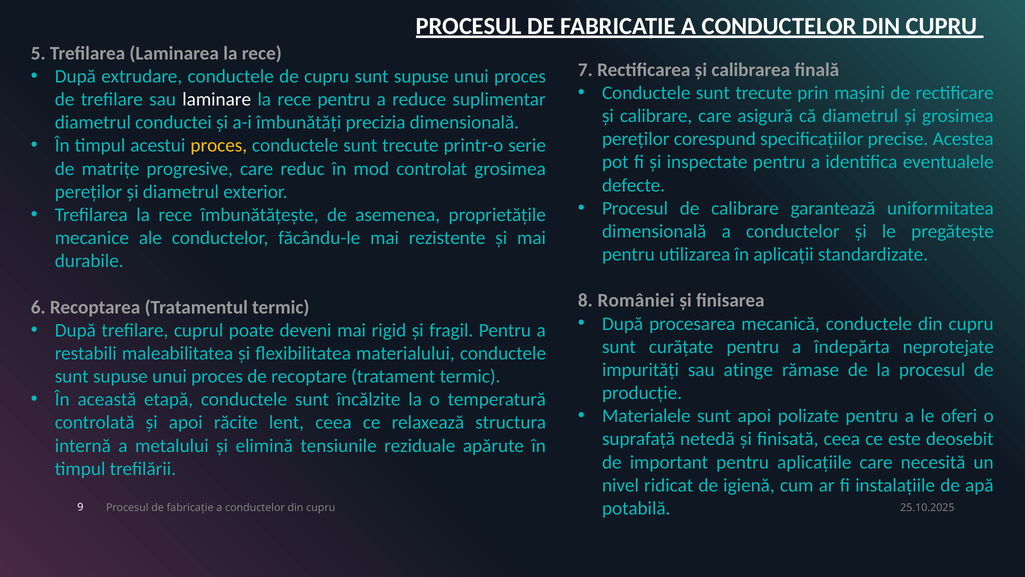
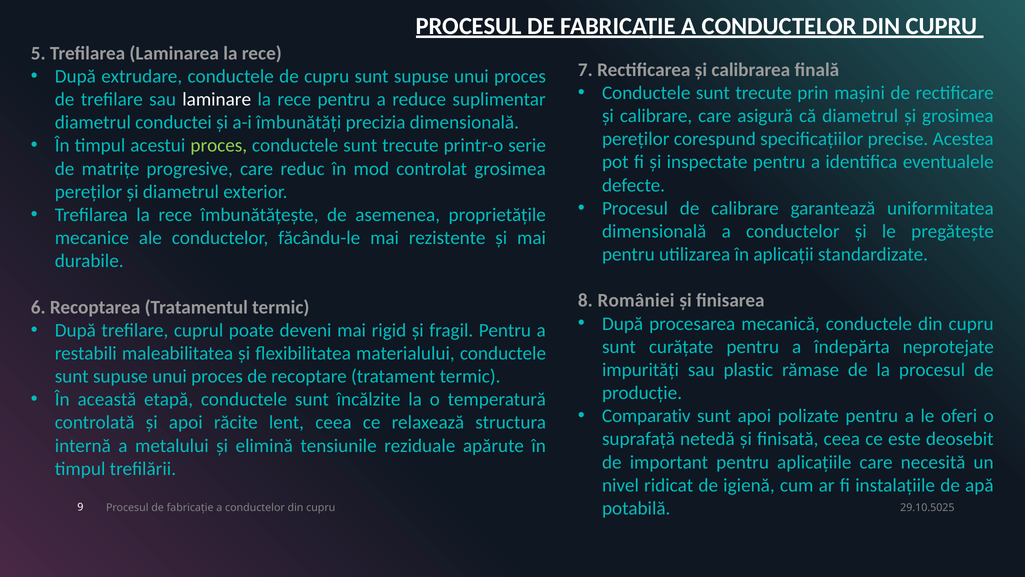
proces at (219, 146) colour: yellow -> light green
atinge: atinge -> plastic
Materialele: Materialele -> Comparativ
25.10.2025: 25.10.2025 -> 29.10.5025
